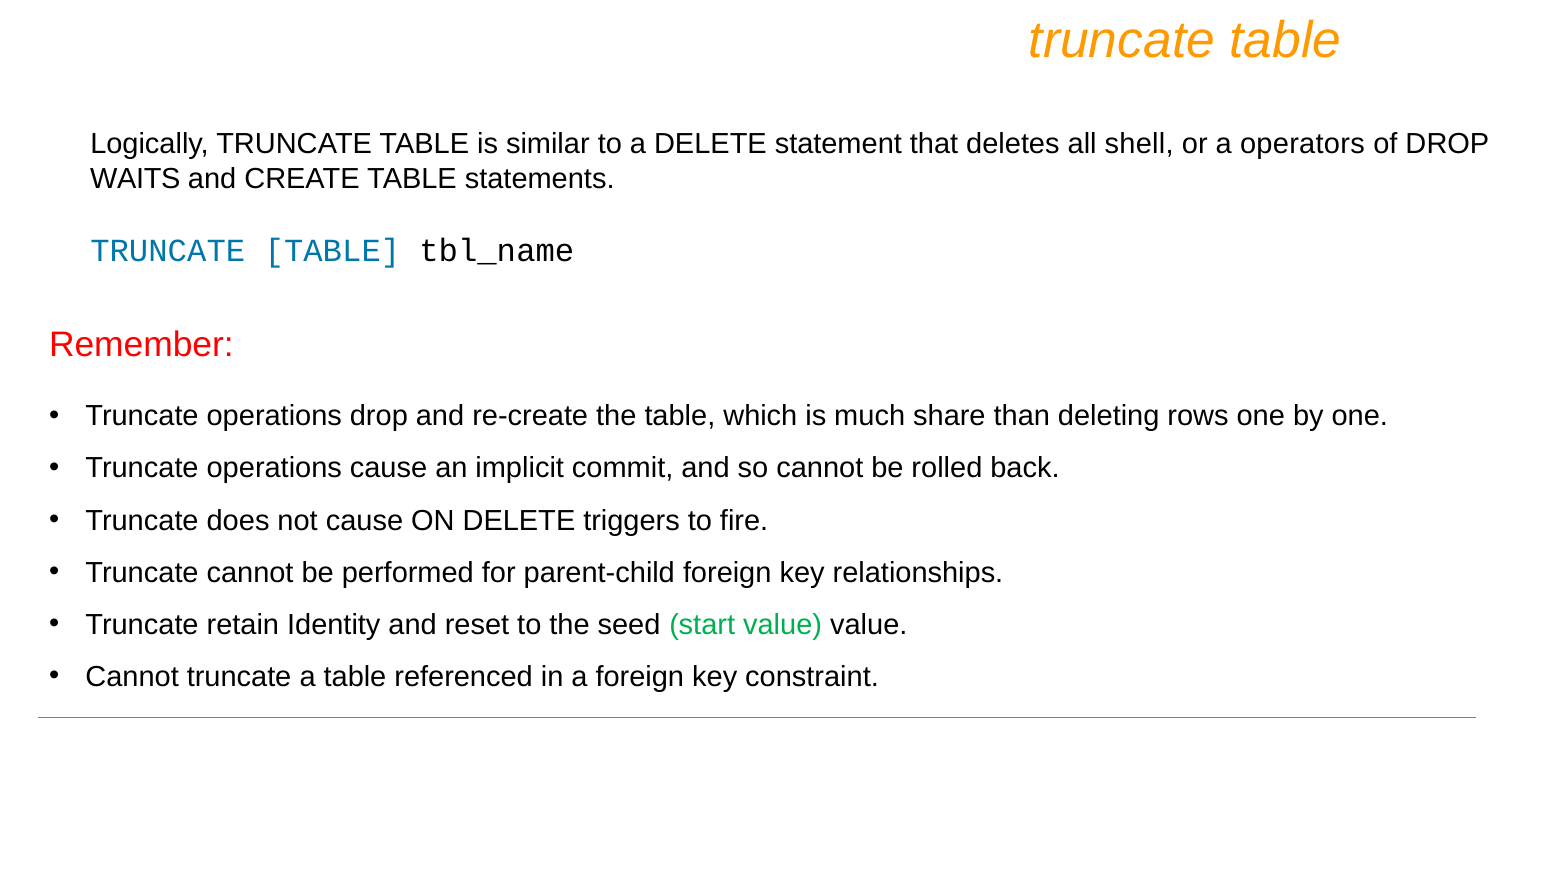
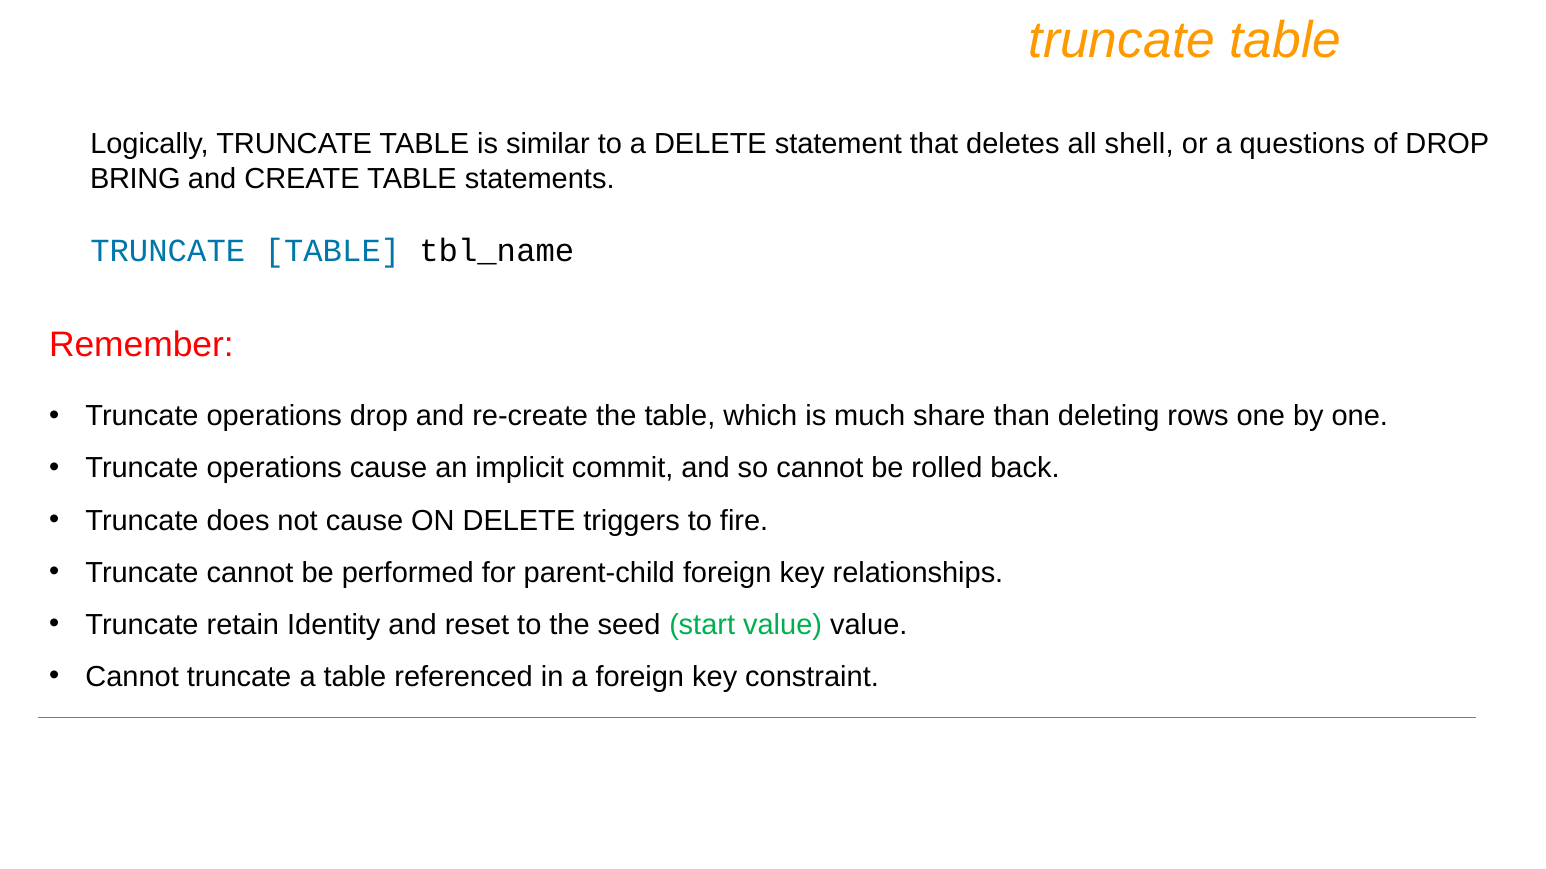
operators: operators -> questions
WAITS: WAITS -> BRING
